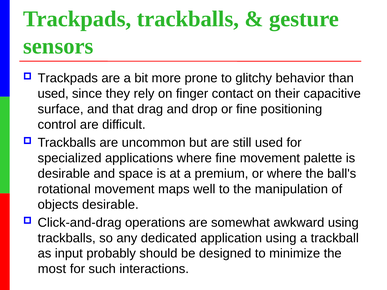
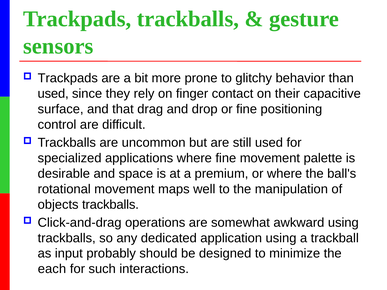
objects desirable: desirable -> trackballs
most: most -> each
